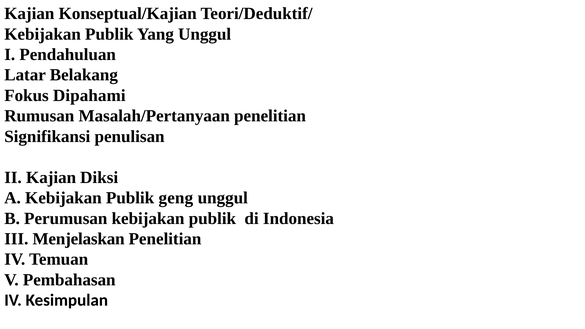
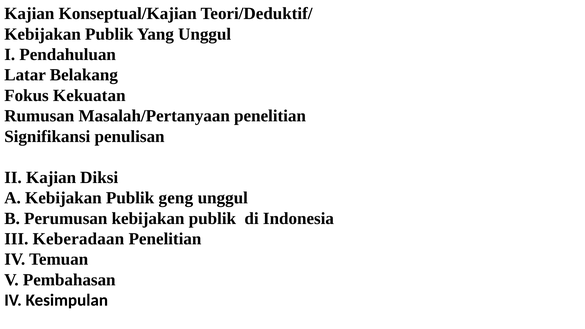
Dipahami: Dipahami -> Kekuatan
Menjelaskan: Menjelaskan -> Keberadaan
